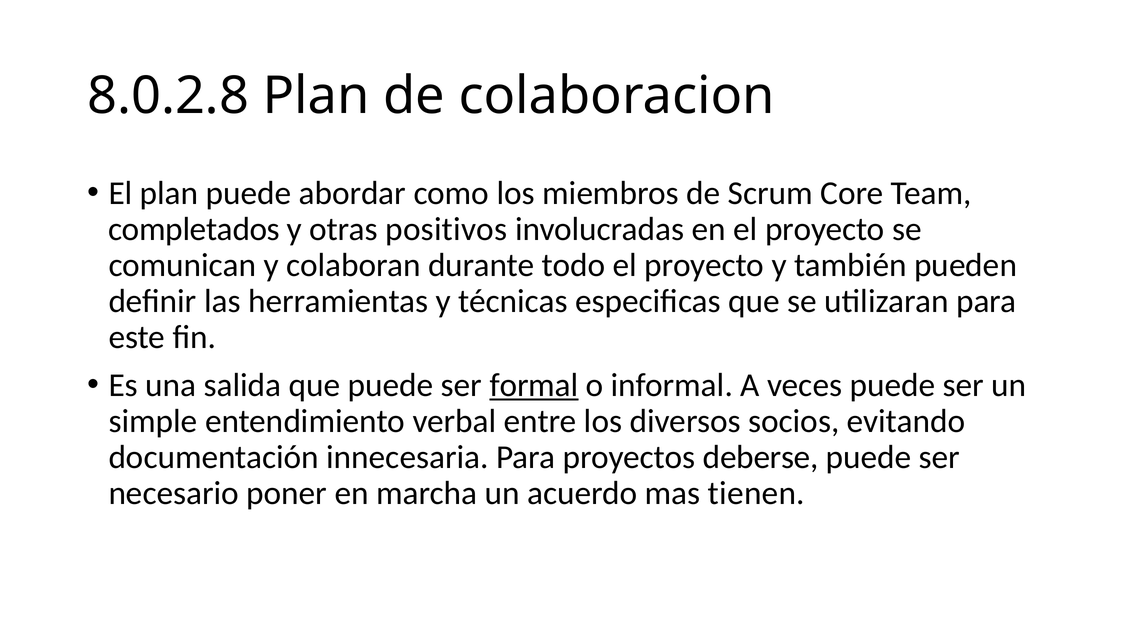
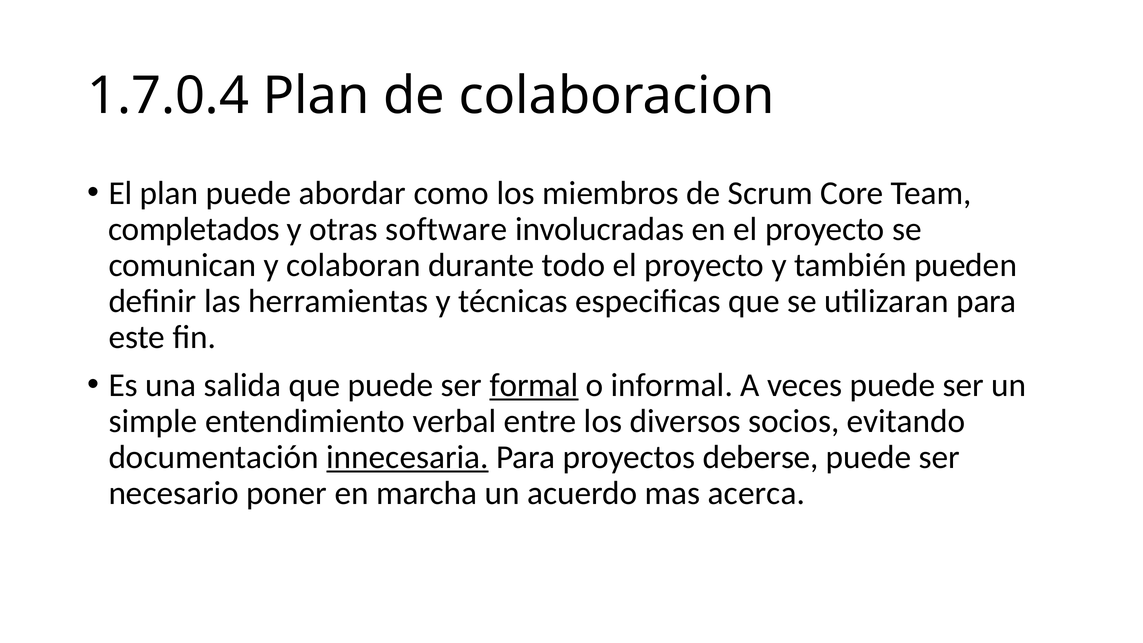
8.0.2.8: 8.0.2.8 -> 1.7.0.4
positivos: positivos -> software
innecesaria underline: none -> present
tienen: tienen -> acerca
